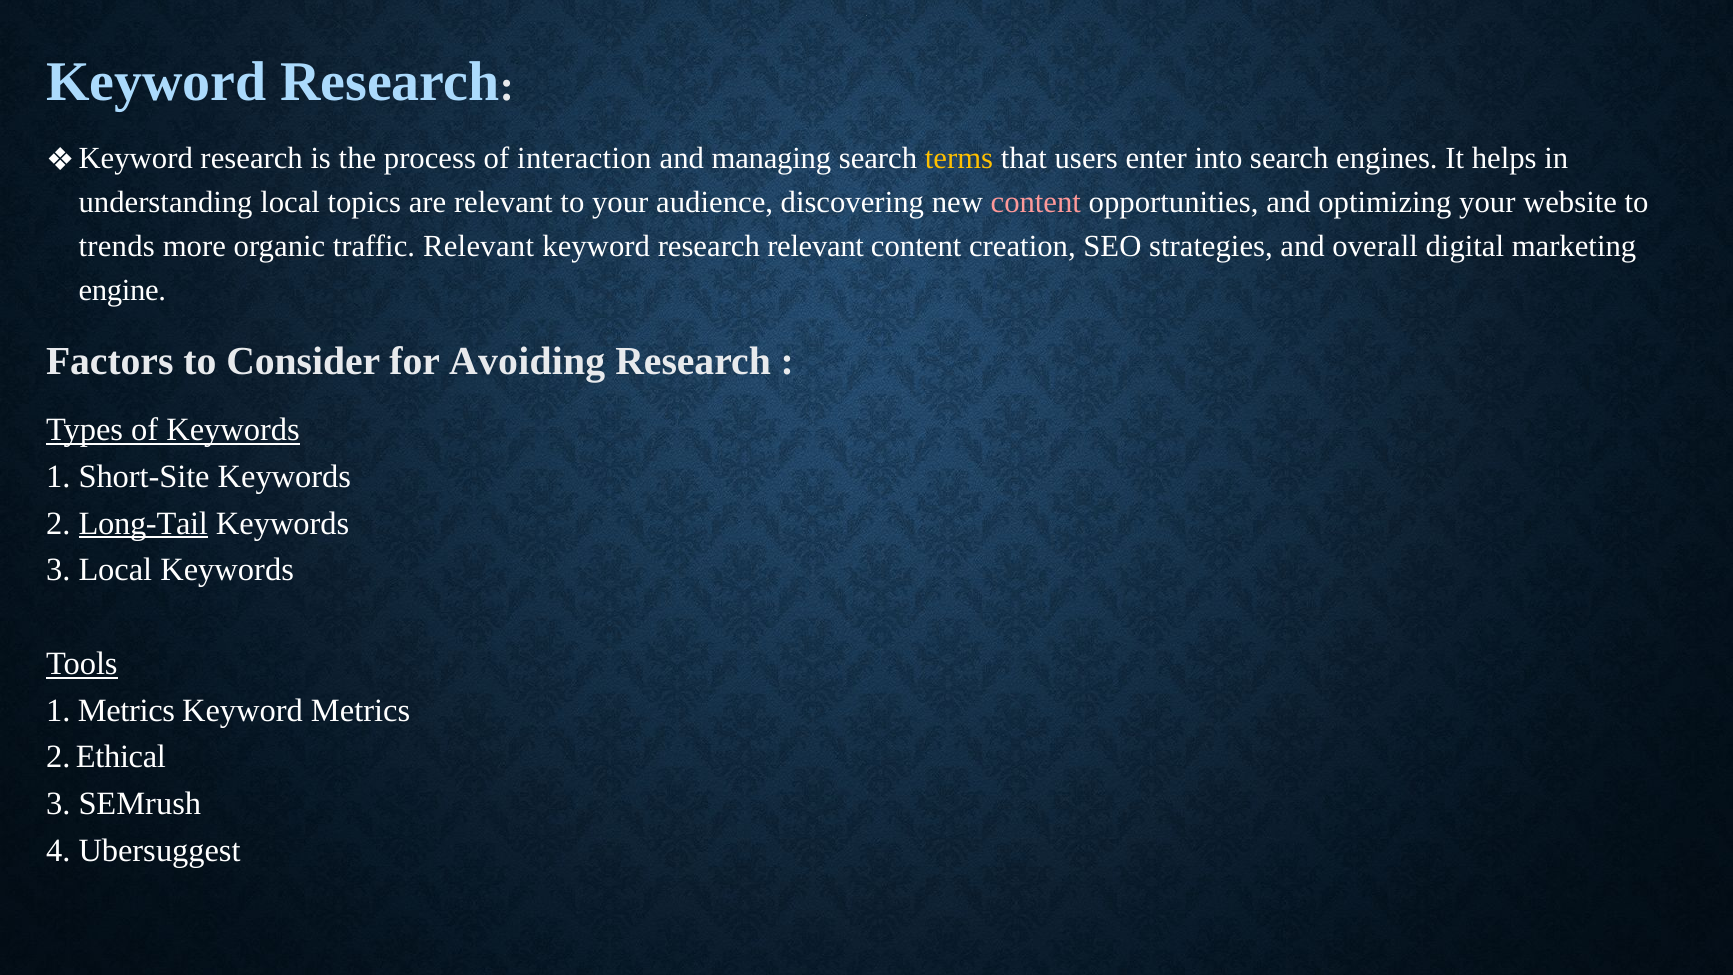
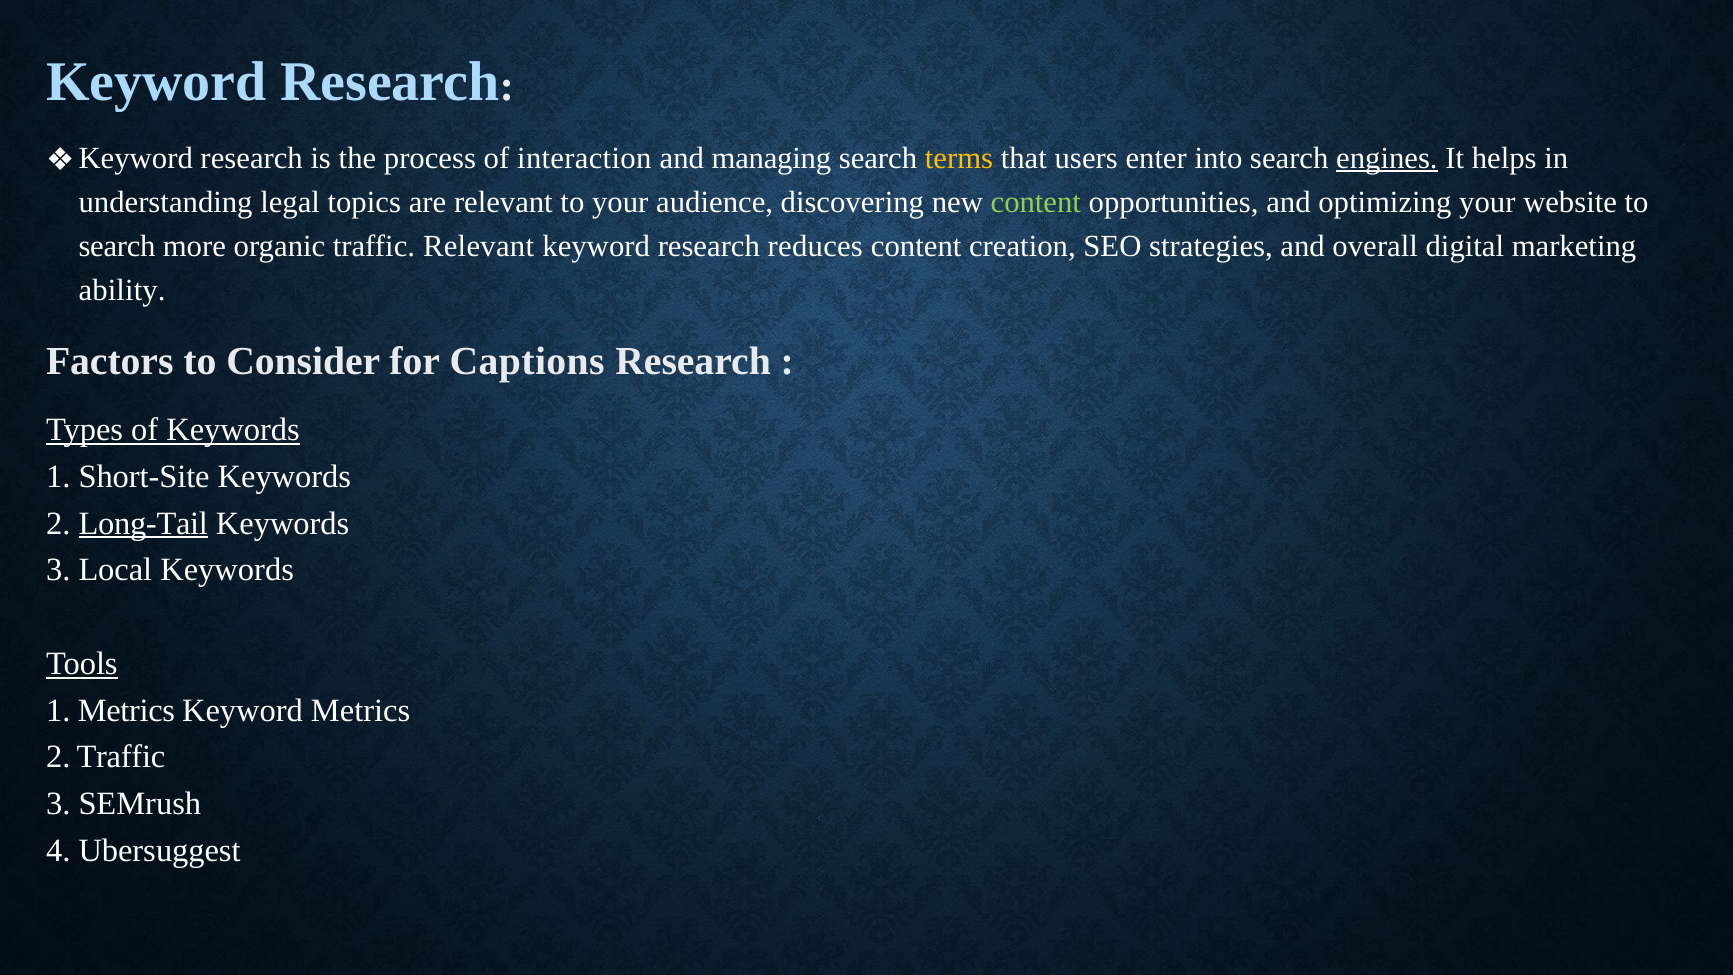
engines underline: none -> present
understanding local: local -> legal
content at (1036, 202) colour: pink -> light green
trends at (117, 246): trends -> search
research relevant: relevant -> reduces
engine: engine -> ability
Avoiding: Avoiding -> Captions
2 Ethical: Ethical -> Traffic
